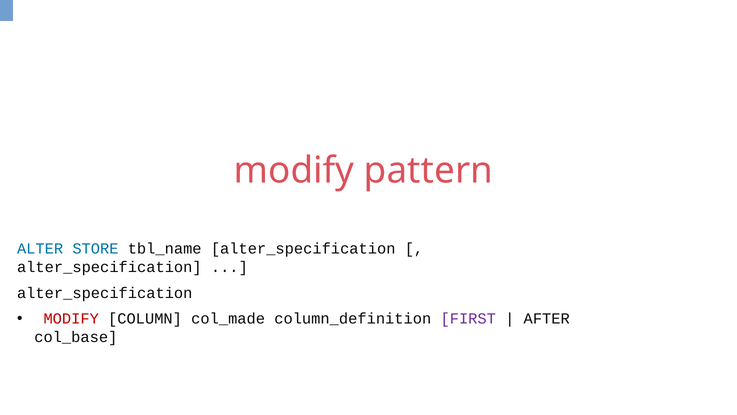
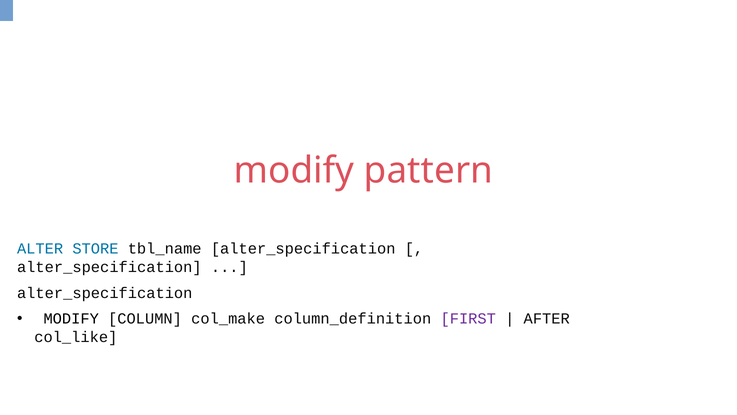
MODIFY at (71, 319) colour: red -> black
col_made: col_made -> col_make
col_base: col_base -> col_like
